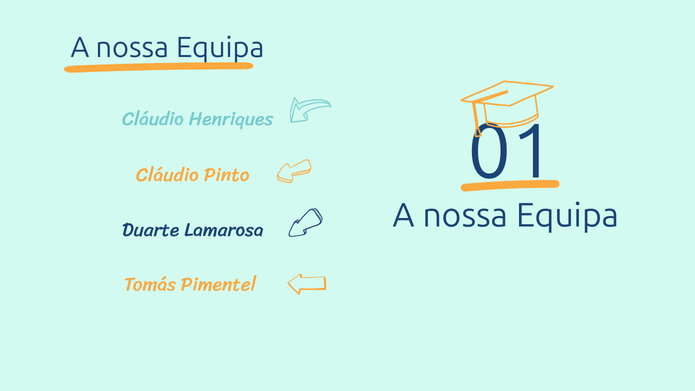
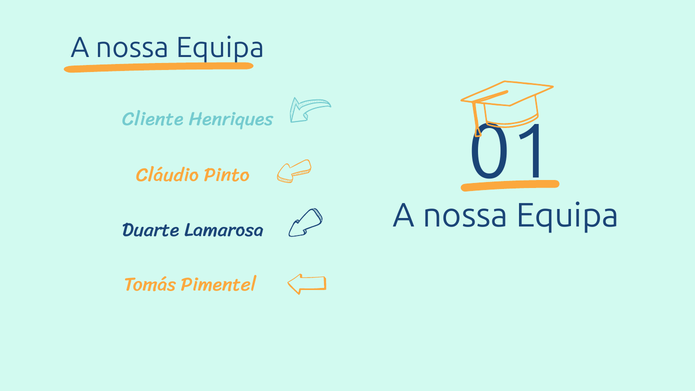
Cláudio at (153, 119): Cláudio -> Cliente
